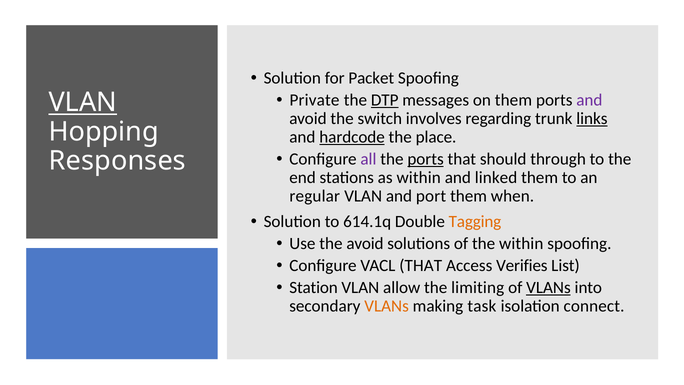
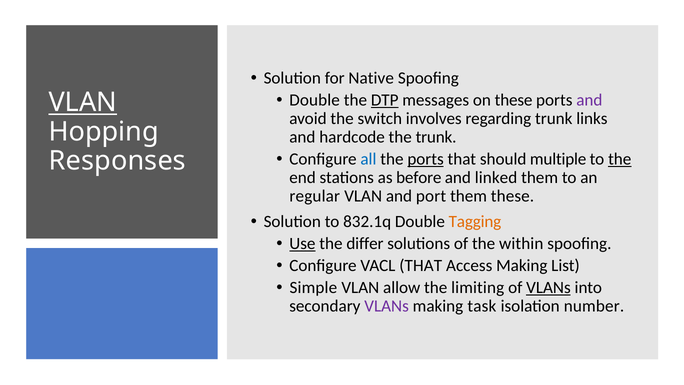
Packet: Packet -> Native
Private at (315, 100): Private -> Double
on them: them -> these
links underline: present -> none
hardcode underline: present -> none
the place: place -> trunk
all colour: purple -> blue
through: through -> multiple
the at (620, 159) underline: none -> present
as within: within -> before
them when: when -> these
614.1q: 614.1q -> 832.1q
Use underline: none -> present
the avoid: avoid -> differ
Access Verifies: Verifies -> Making
Station: Station -> Simple
VLANs at (387, 306) colour: orange -> purple
connect: connect -> number
